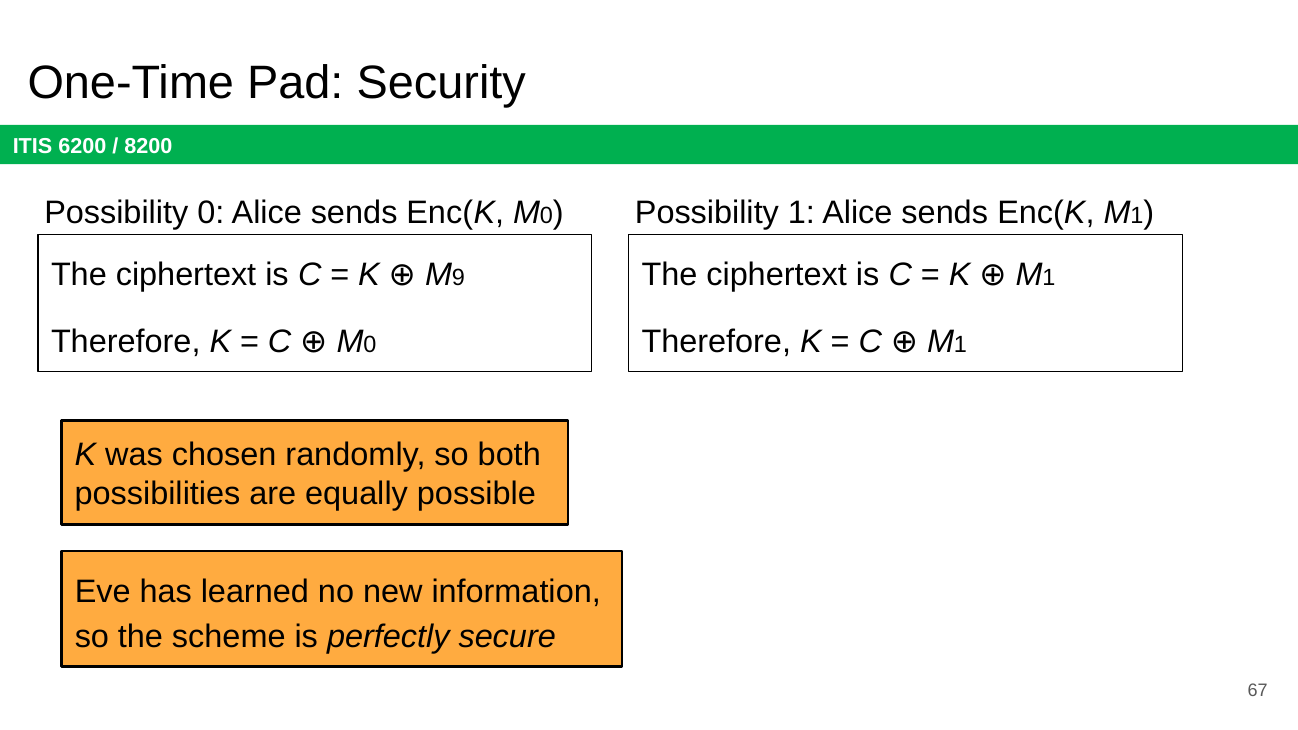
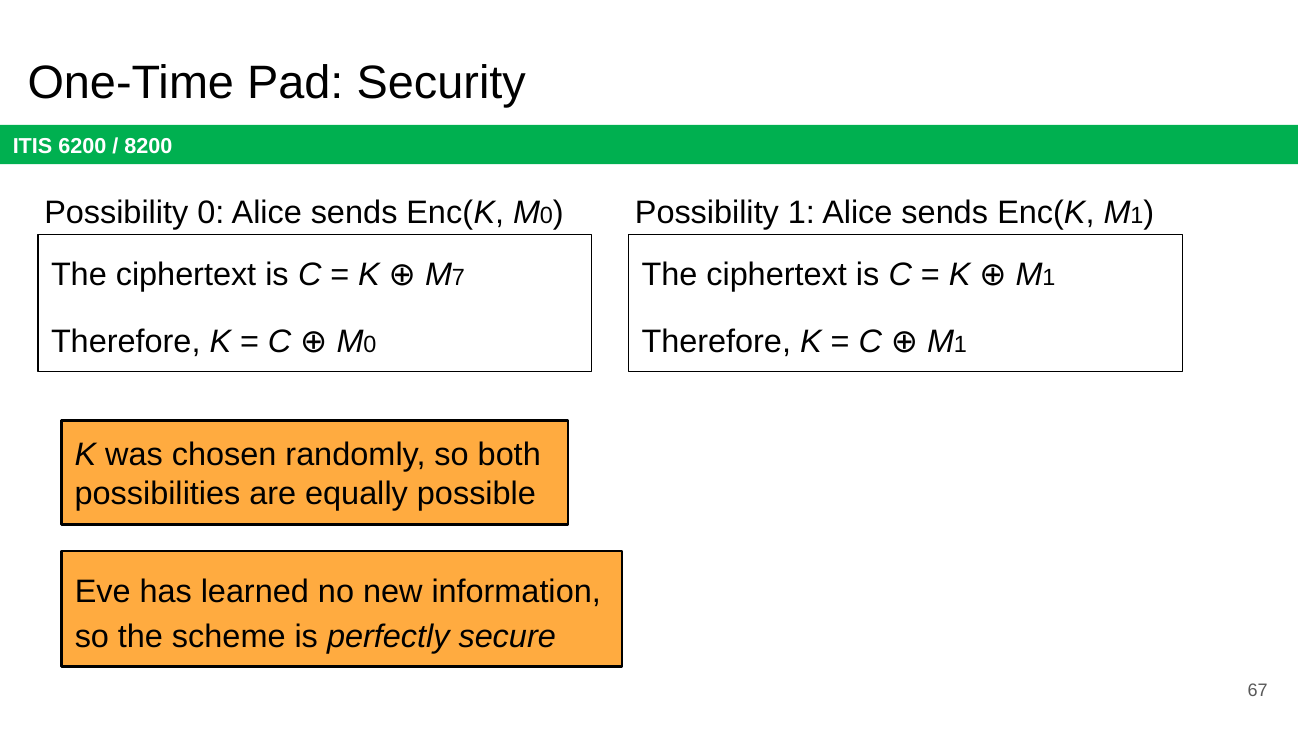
9: 9 -> 7
